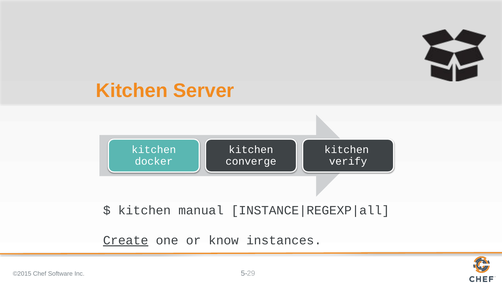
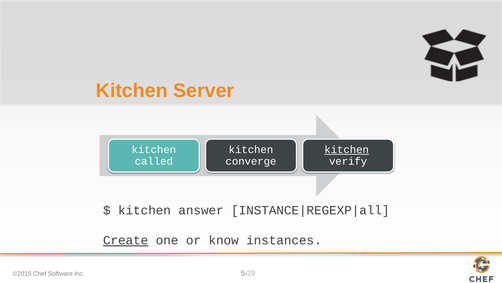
kitchen at (347, 149) underline: none -> present
docker: docker -> called
manual: manual -> answer
